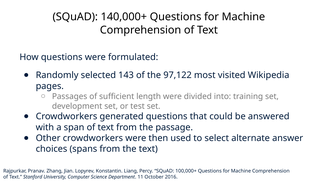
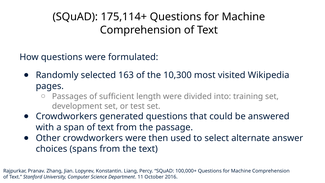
140,000+: 140,000+ -> 175,114+
143: 143 -> 163
97,122: 97,122 -> 10,300
